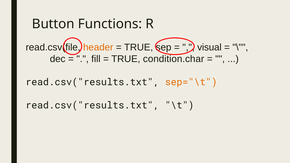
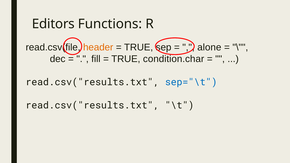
Button: Button -> Editors
visual: visual -> alone
sep="\t colour: orange -> blue
